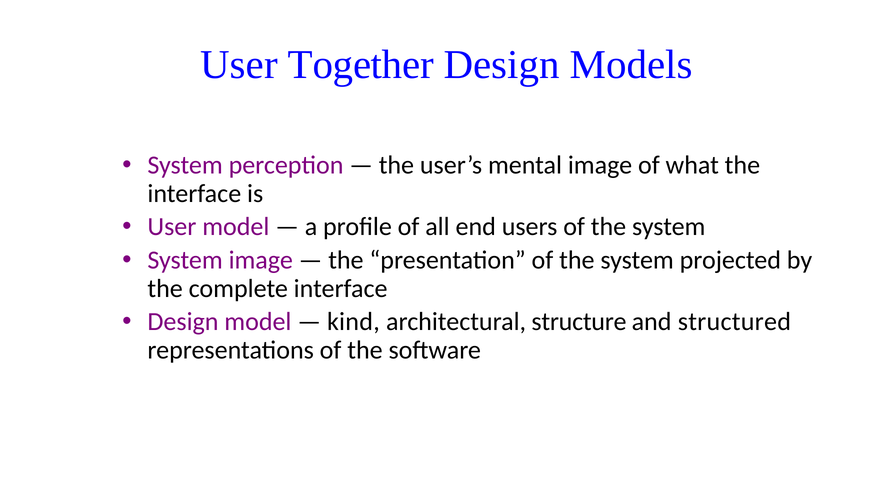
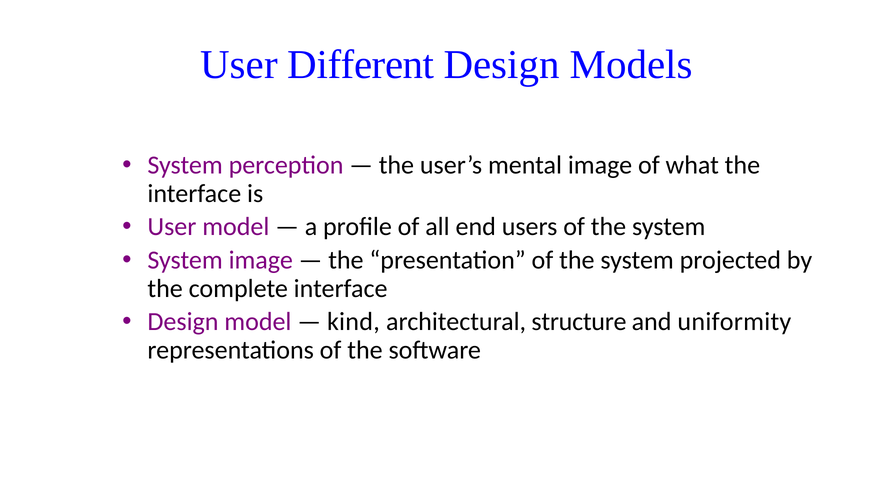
Together: Together -> Different
structured: structured -> uniformity
